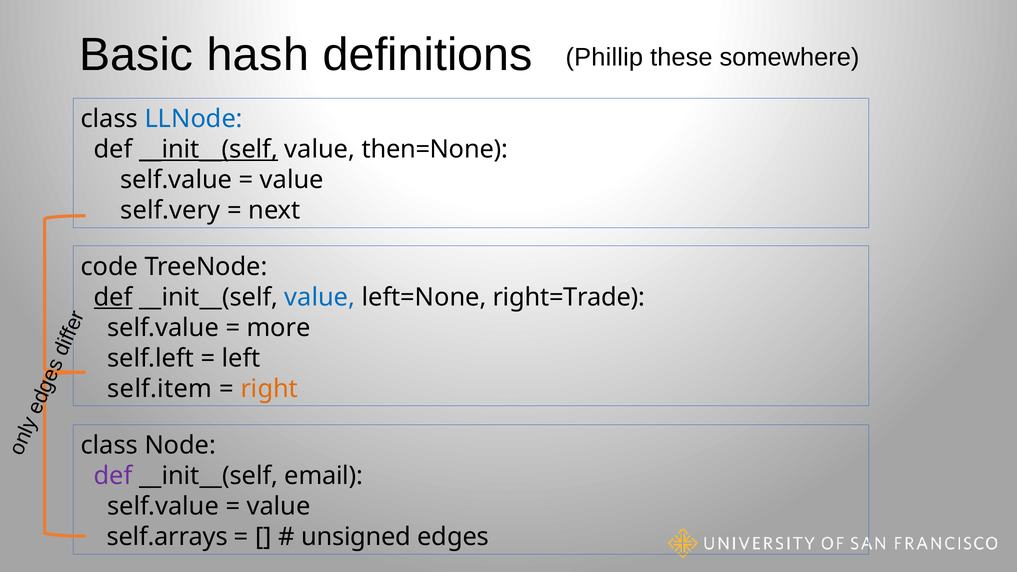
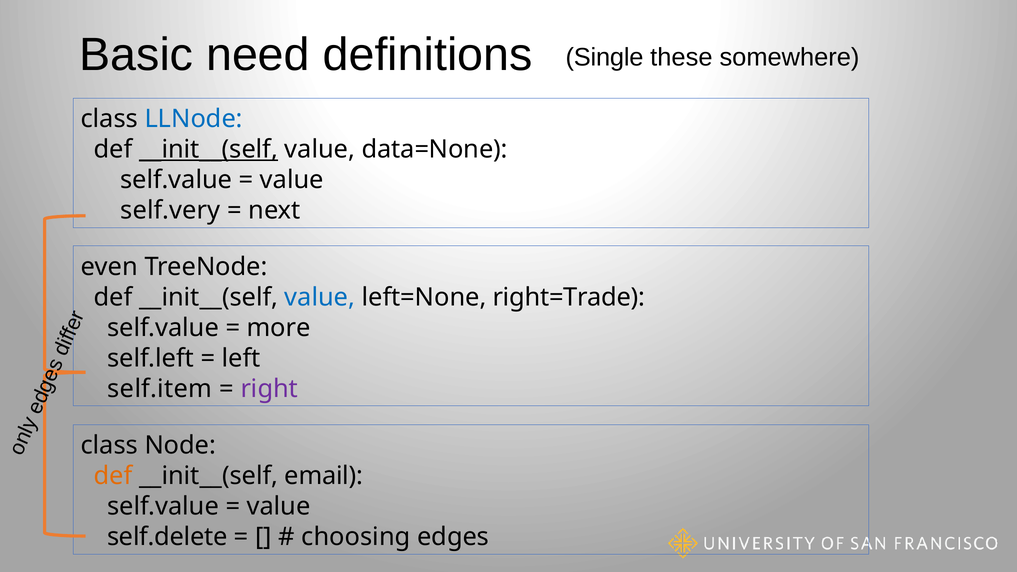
hash: hash -> need
Phillip: Phillip -> Single
then=None: then=None -> data=None
code: code -> even
def at (113, 297) underline: present -> none
right colour: orange -> purple
def at (113, 476) colour: purple -> orange
self.arrays: self.arrays -> self.delete
unsigned: unsigned -> choosing
